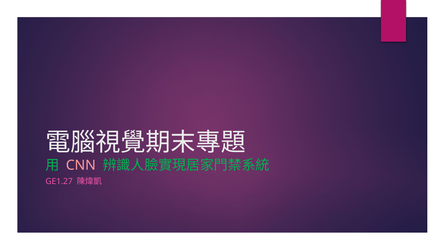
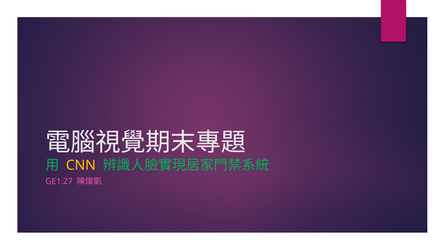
CNN colour: pink -> yellow
